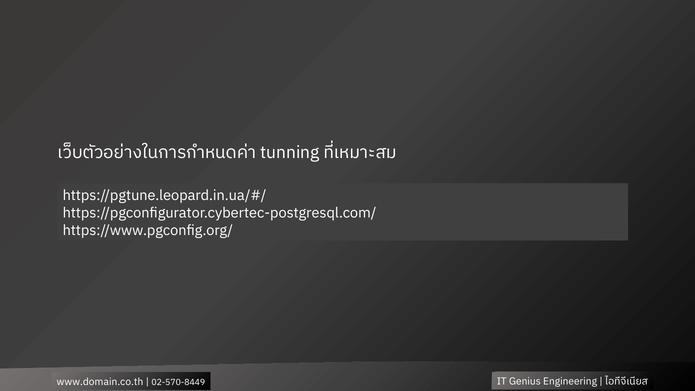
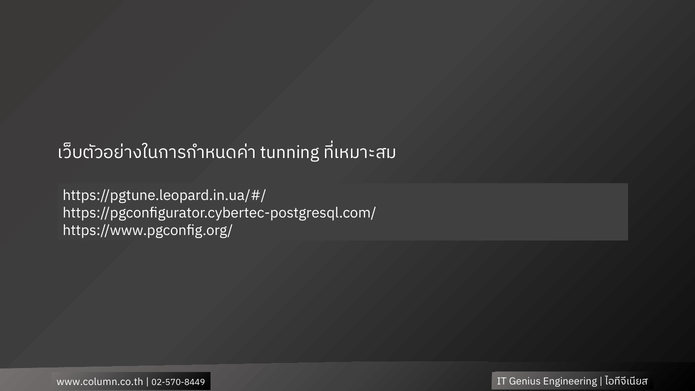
www.domain.co.th: www.domain.co.th -> www.column.co.th
